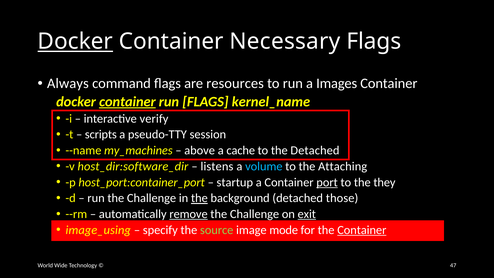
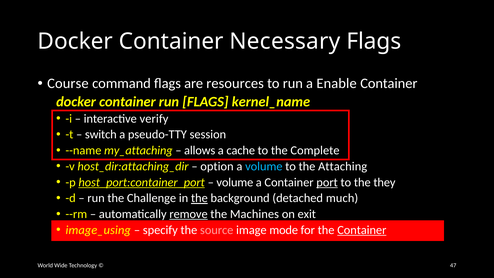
Docker at (75, 41) underline: present -> none
Always: Always -> Course
Images: Images -> Enable
container at (127, 102) underline: present -> none
scripts: scripts -> switch
my_machines: my_machines -> my_attaching
above: above -> allows
the Detached: Detached -> Complete
host_dir:software_dir: host_dir:software_dir -> host_dir:attaching_dir
listens: listens -> option
host_port:container_port underline: none -> present
startup at (235, 182): startup -> volume
those: those -> much
Challenge at (255, 214): Challenge -> Machines
exit underline: present -> none
source colour: light green -> pink
